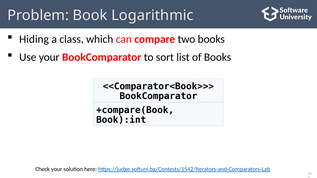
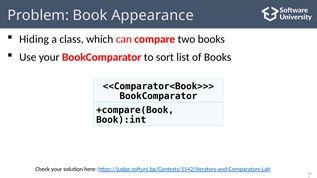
Logarithmic: Logarithmic -> Appearance
